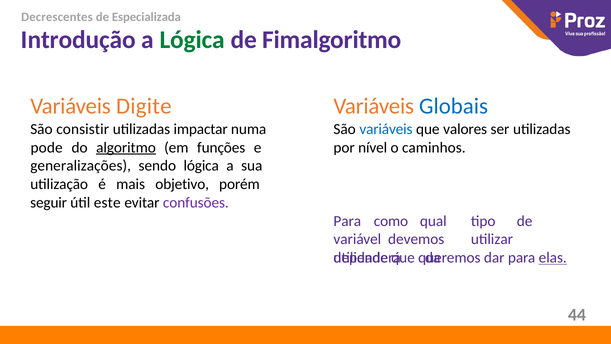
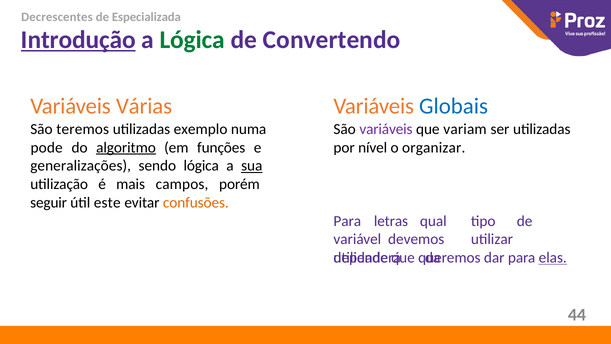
Introdução underline: none -> present
Fimalgoritmo: Fimalgoritmo -> Convertendo
Digite: Digite -> Várias
consistir: consistir -> teremos
impactar: impactar -> exemplo
variáveis at (386, 129) colour: blue -> purple
valores: valores -> variam
caminhos: caminhos -> organizar
sua underline: none -> present
objetivo: objetivo -> campos
confusões colour: purple -> orange
como: como -> letras
